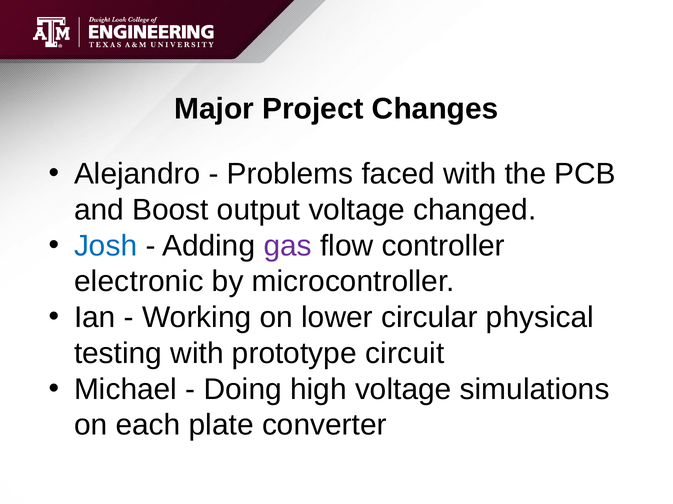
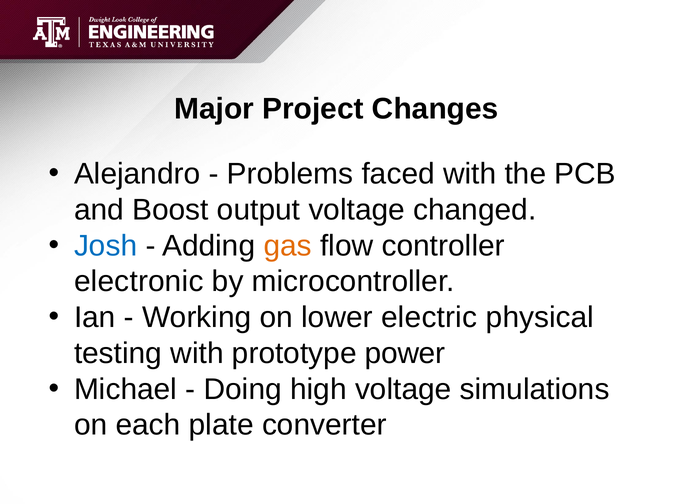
gas colour: purple -> orange
circular: circular -> electric
circuit: circuit -> power
